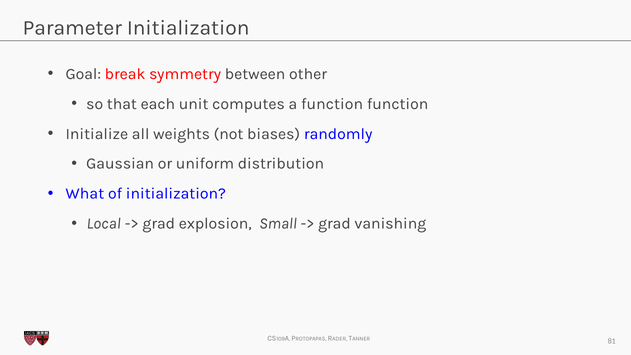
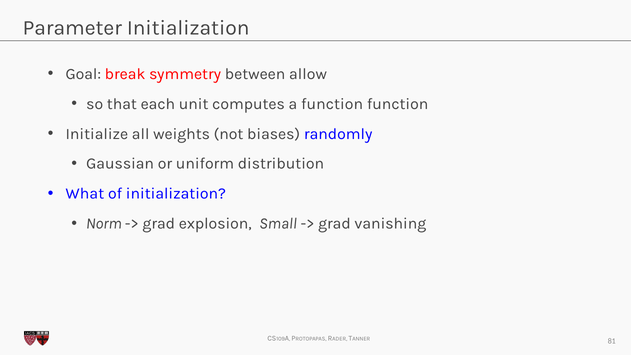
other: other -> allow
Local: Local -> Norm
